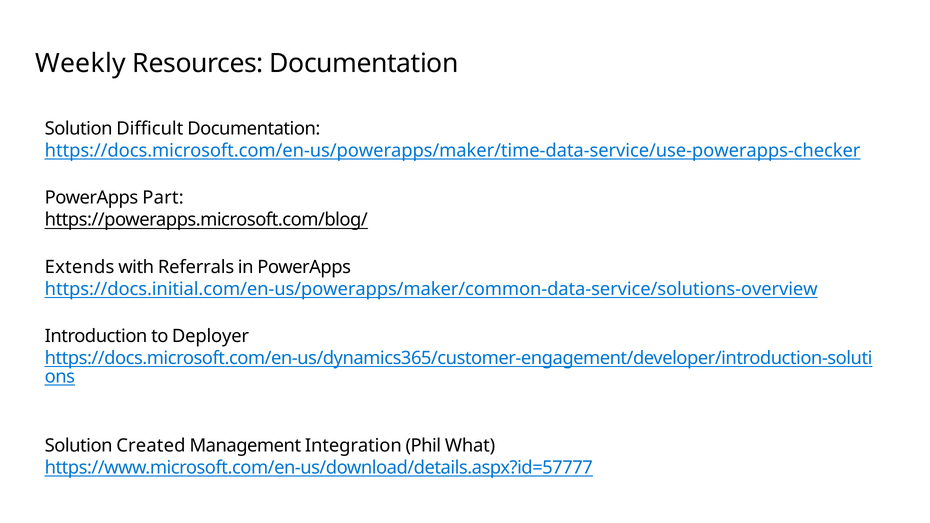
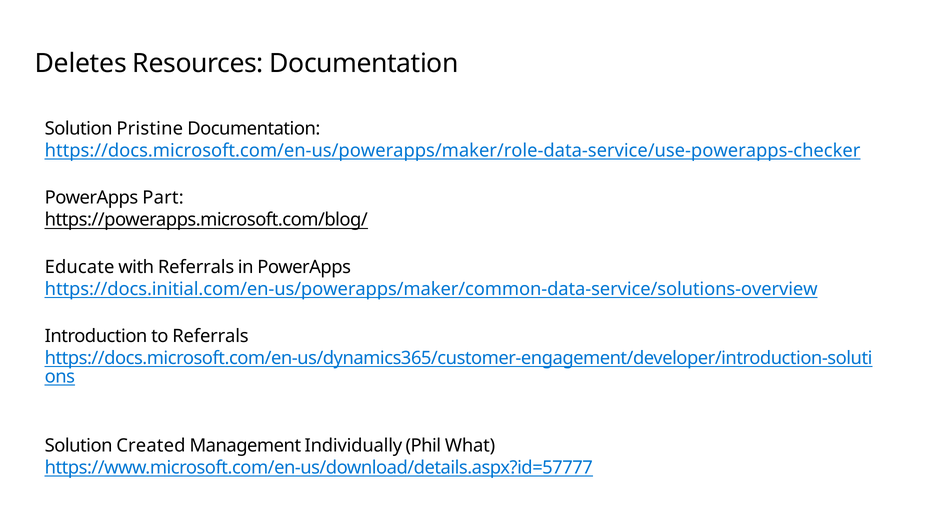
Weekly: Weekly -> Deletes
Difficult: Difficult -> Pristine
https://docs.microsoft.com/en-us/powerapps/maker/time-data-service/use-powerapps-checker: https://docs.microsoft.com/en-us/powerapps/maker/time-data-service/use-powerapps-checker -> https://docs.microsoft.com/en-us/powerapps/maker/role-data-service/use-powerapps-checker
Extends: Extends -> Educate
to Deployer: Deployer -> Referrals
Integration: Integration -> Individually
